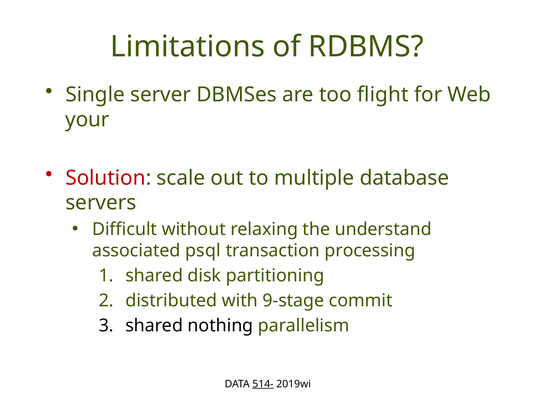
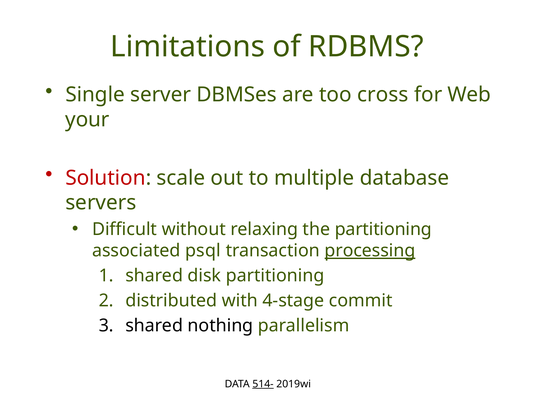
flight: flight -> cross
the understand: understand -> partitioning
processing underline: none -> present
9-stage: 9-stage -> 4-stage
